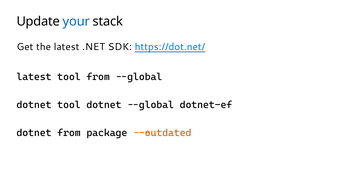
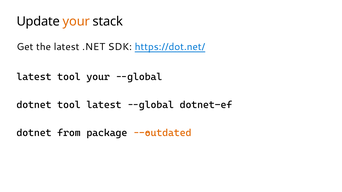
your at (76, 21) colour: blue -> orange
tool from: from -> your
tool dotnet: dotnet -> latest
